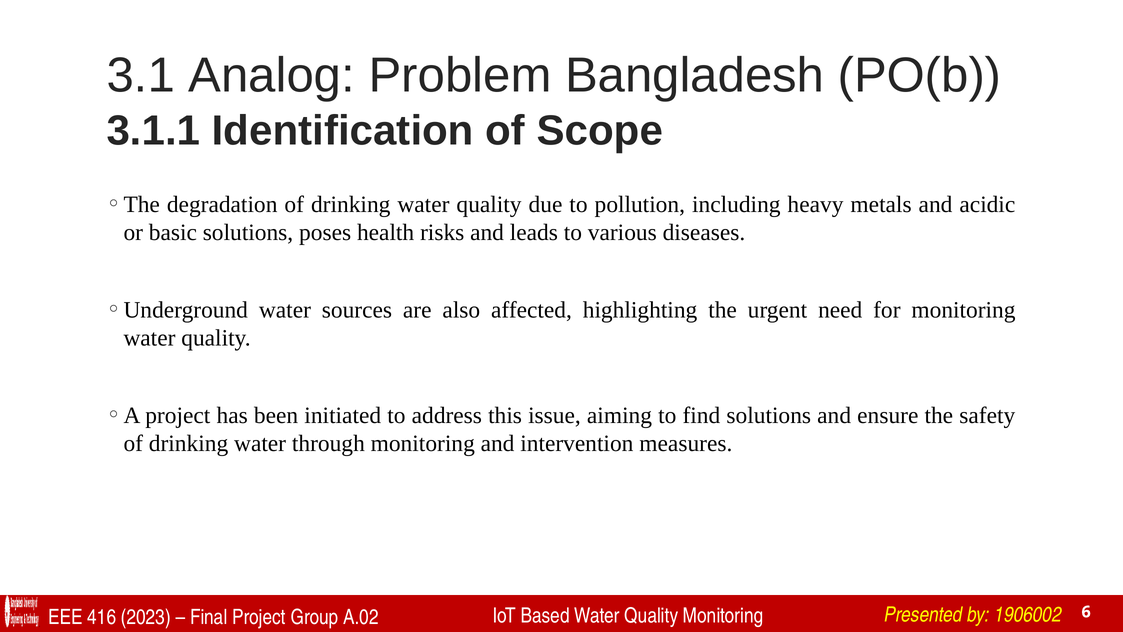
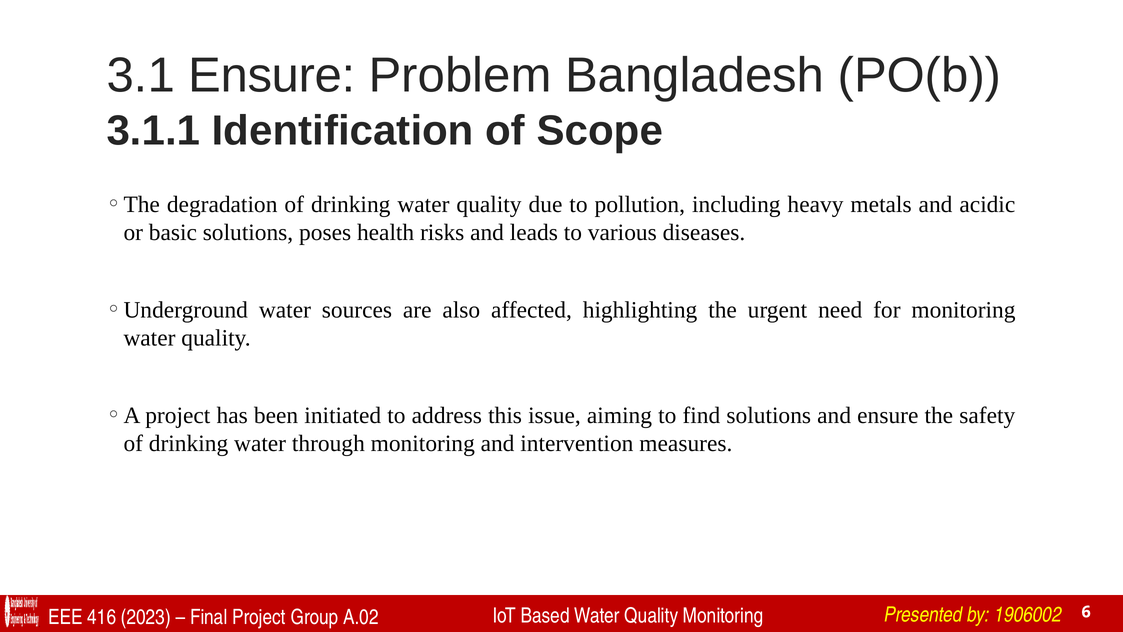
3.1 Analog: Analog -> Ensure
